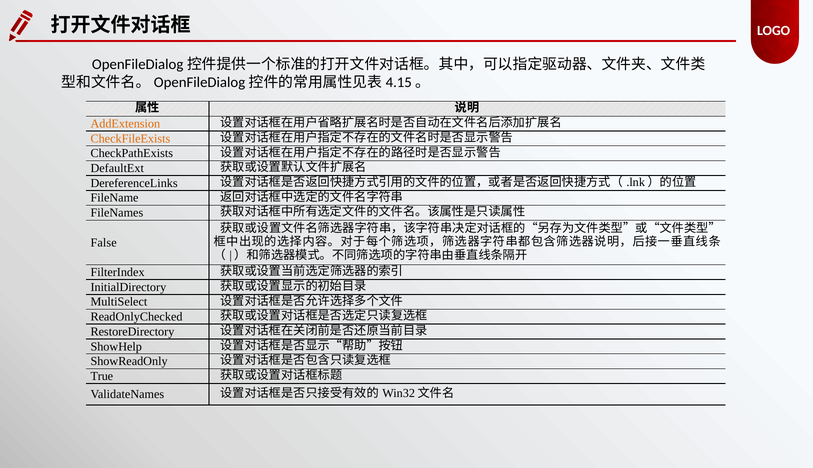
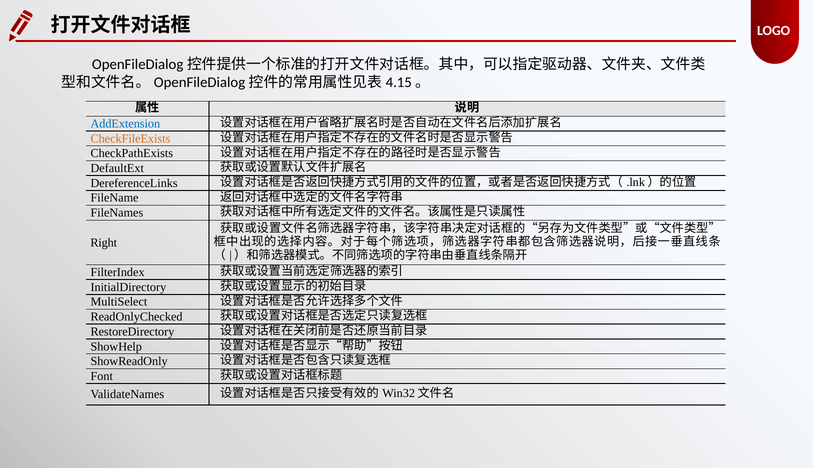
AddExtension colour: orange -> blue
False: False -> Right
True: True -> Font
